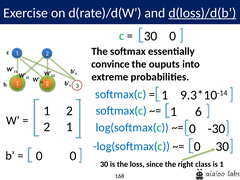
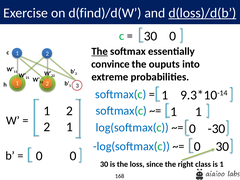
d(rate)/d(W: d(rate)/d(W -> d(find)/d(W
The at (100, 51) underline: none -> present
6 at (198, 112): 6 -> 1
